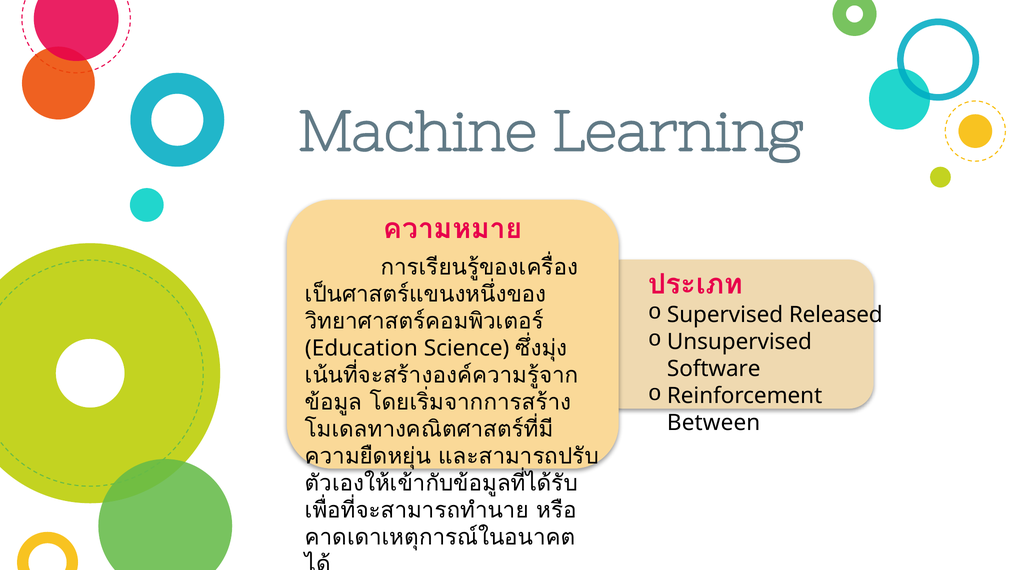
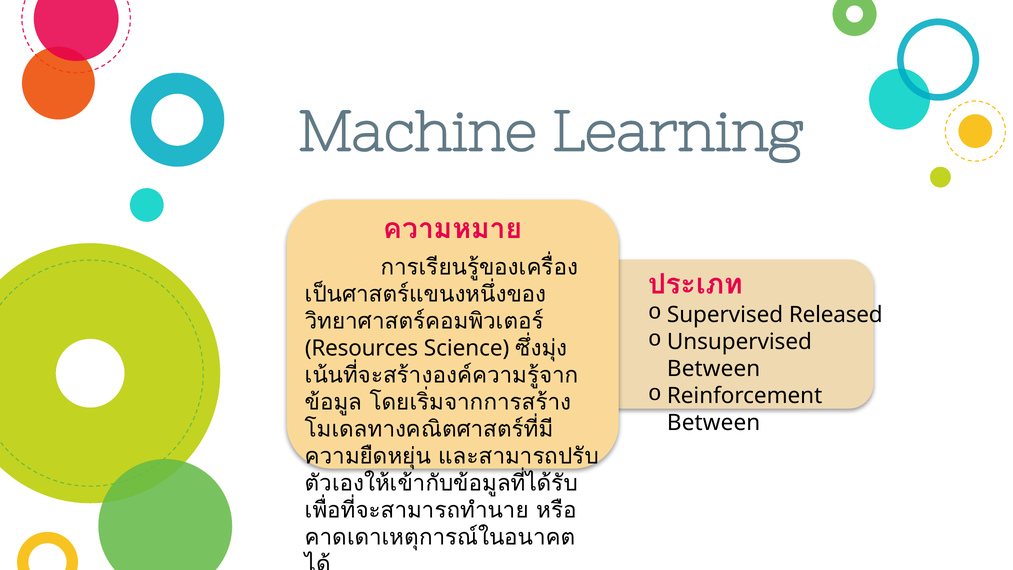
Education: Education -> Resources
Software at (714, 369): Software -> Between
